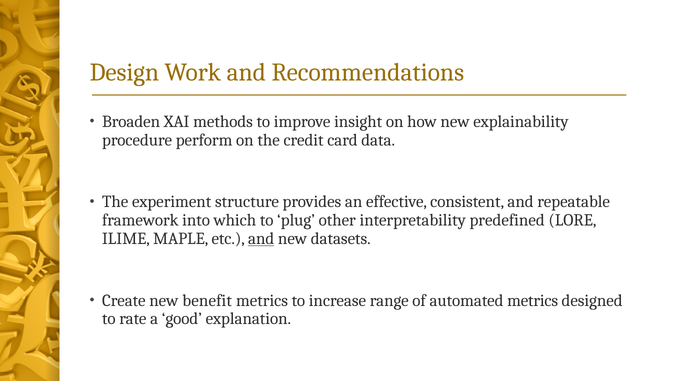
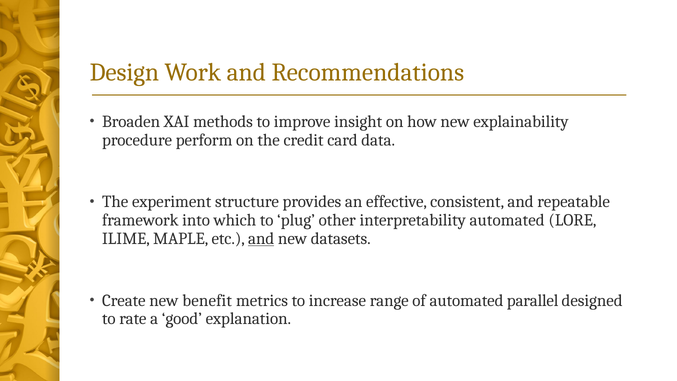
interpretability predefined: predefined -> automated
automated metrics: metrics -> parallel
